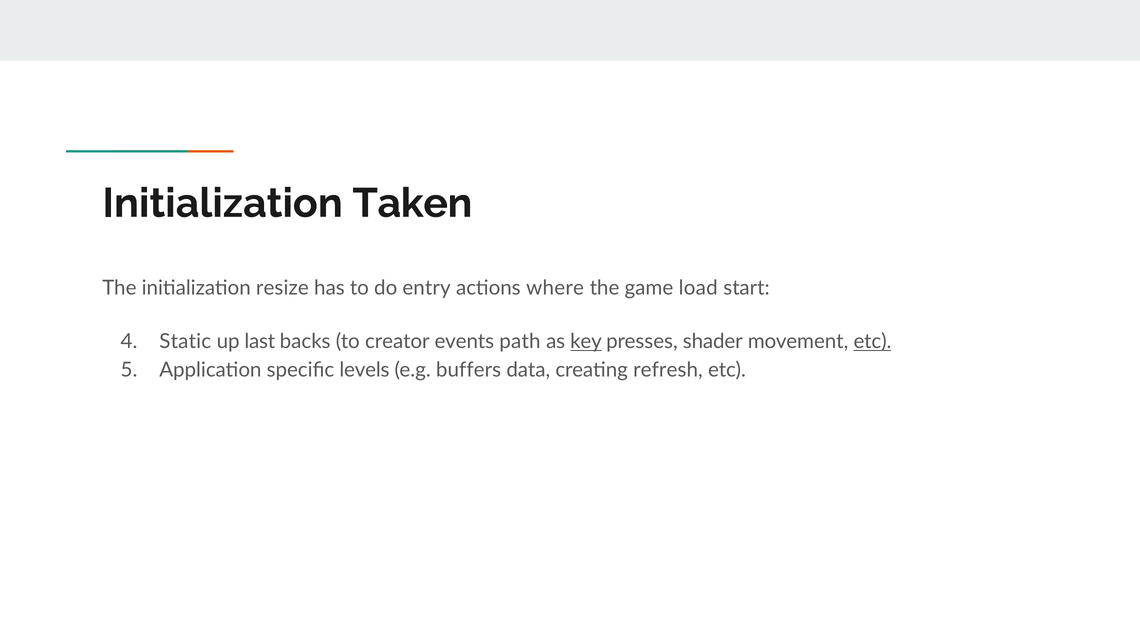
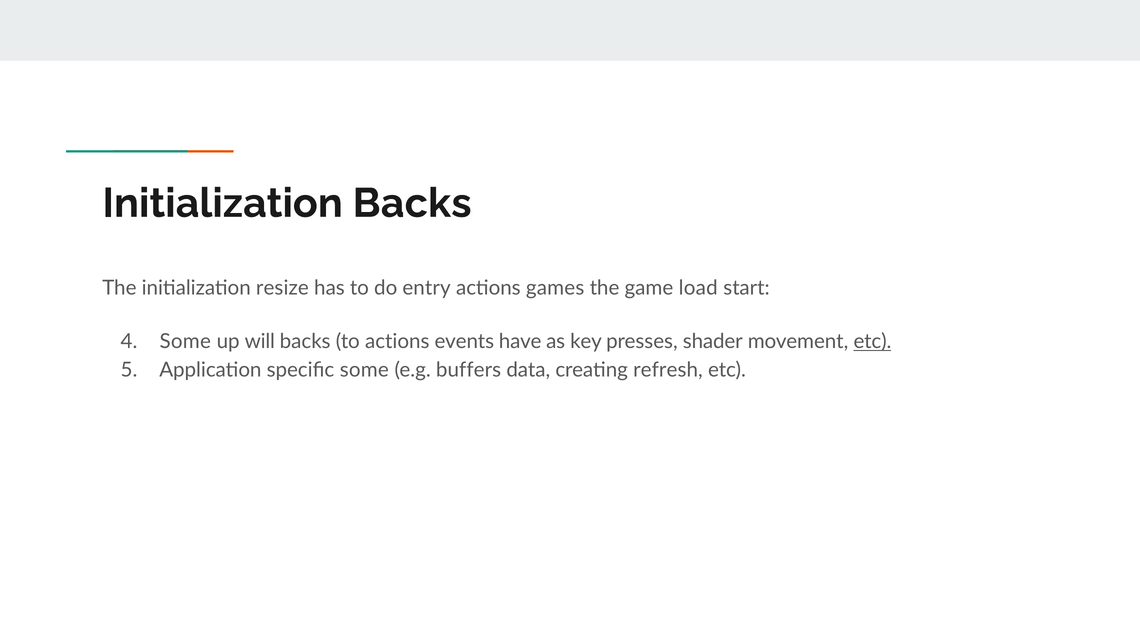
Initialization Taken: Taken -> Backs
where: where -> games
Static at (185, 342): Static -> Some
last: last -> will
to creator: creator -> actions
path: path -> have
key underline: present -> none
specific levels: levels -> some
